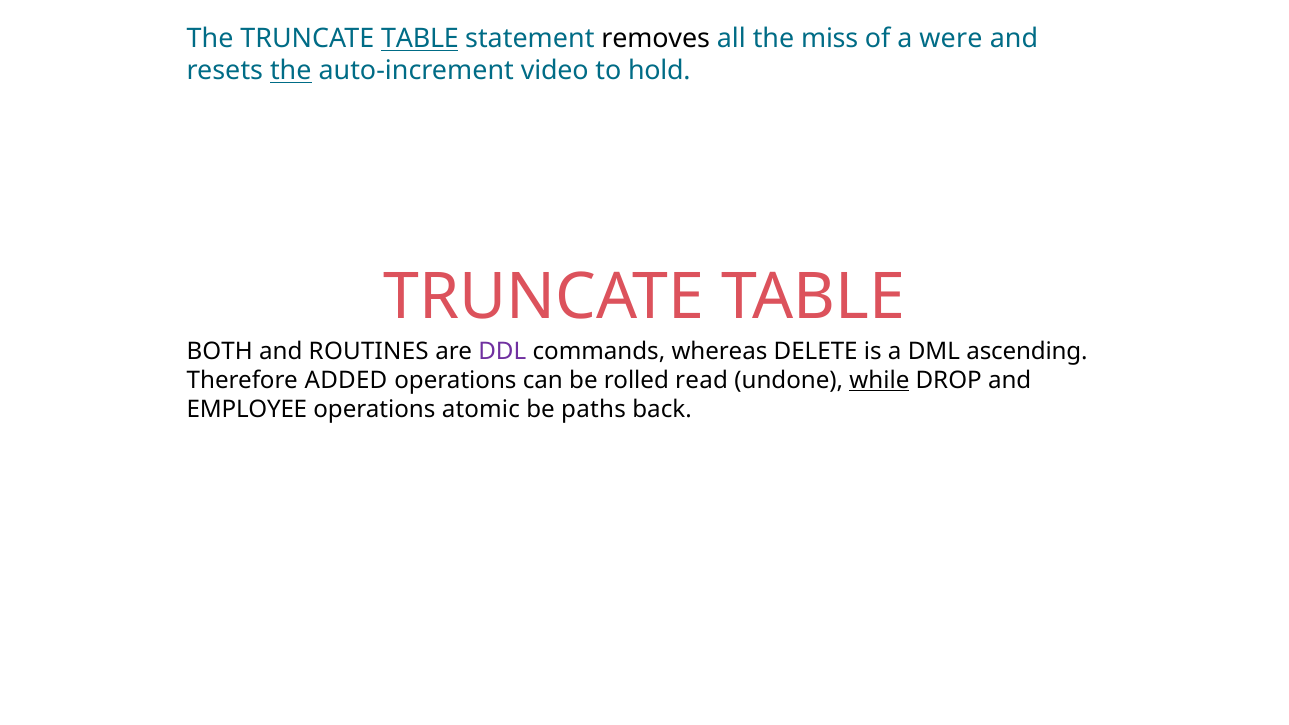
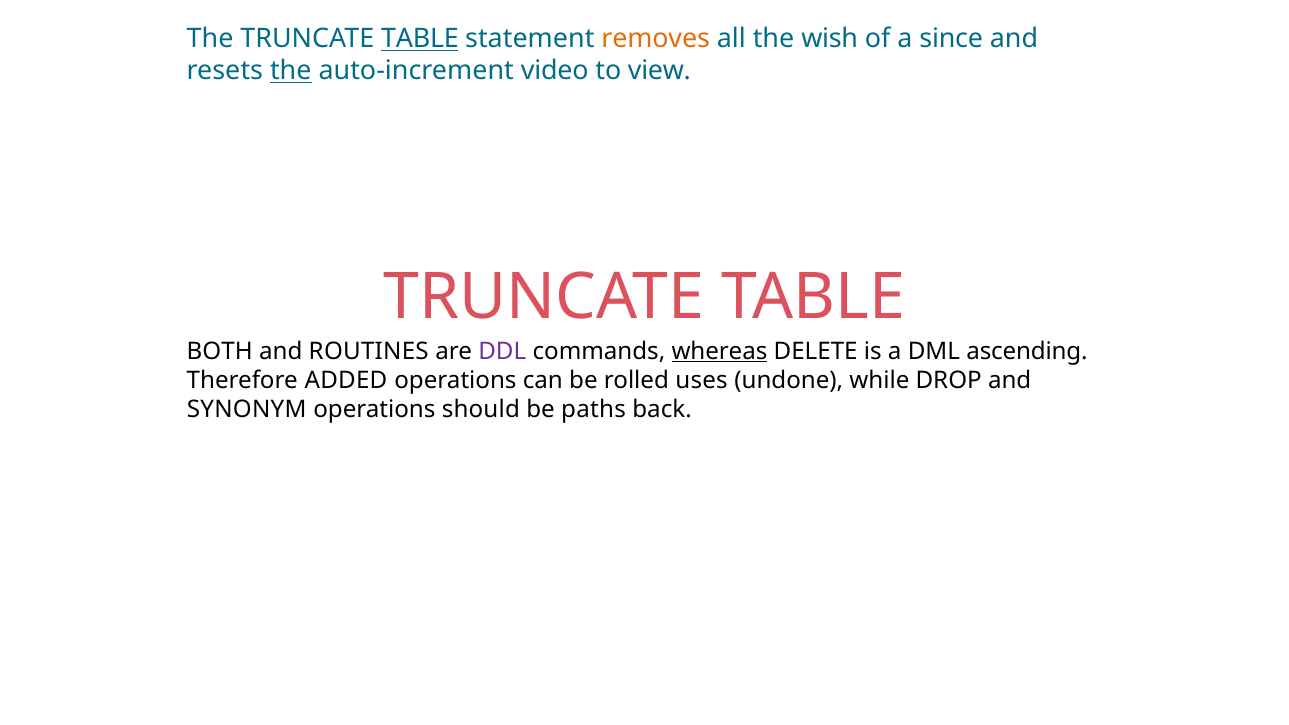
removes colour: black -> orange
miss: miss -> wish
were: were -> since
hold: hold -> view
whereas underline: none -> present
read: read -> uses
while underline: present -> none
EMPLOYEE: EMPLOYEE -> SYNONYM
atomic: atomic -> should
